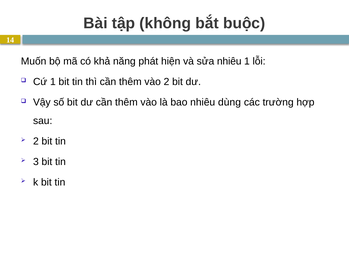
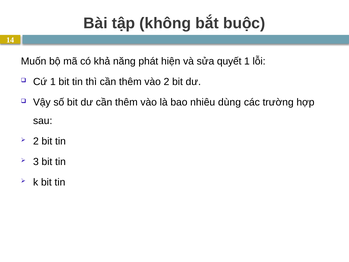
sửa nhiêu: nhiêu -> quyết
